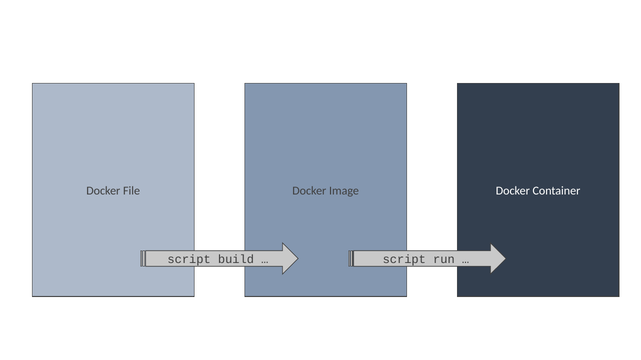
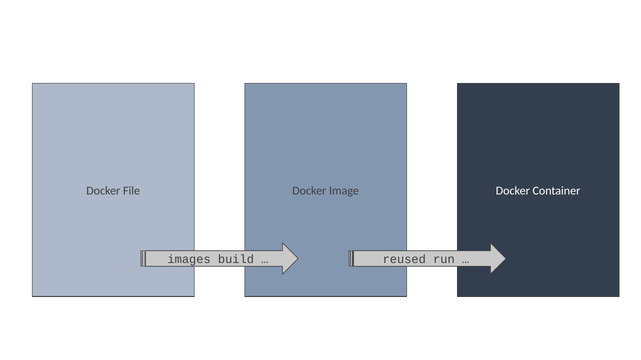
script at (189, 260): script -> images
script at (404, 260): script -> reused
